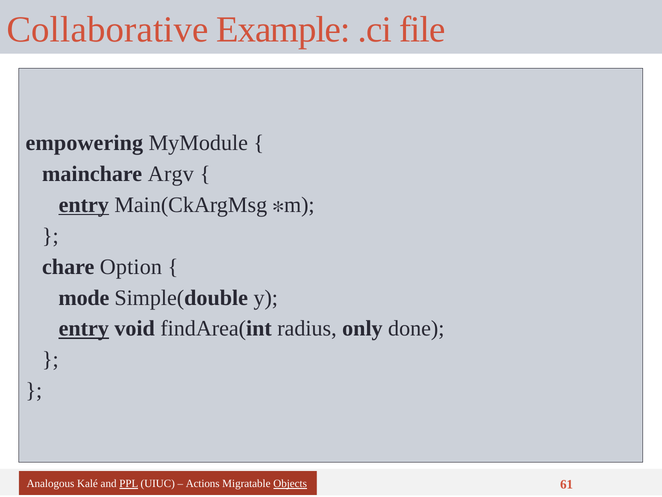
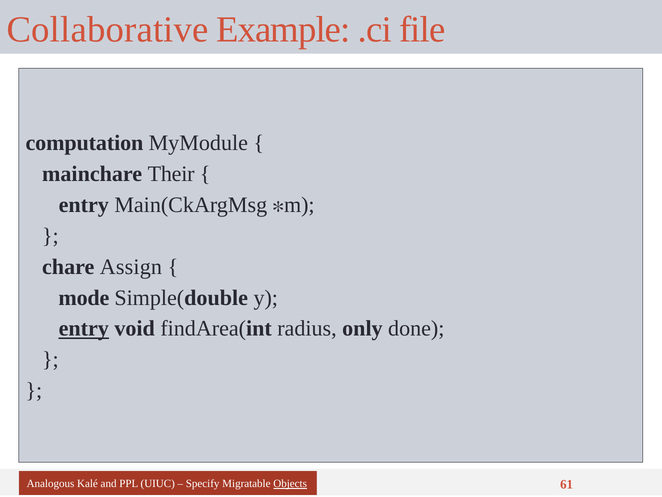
empowering: empowering -> computation
Argv: Argv -> Their
entry at (84, 205) underline: present -> none
Option: Option -> Assign
PPL underline: present -> none
Actions: Actions -> Specify
